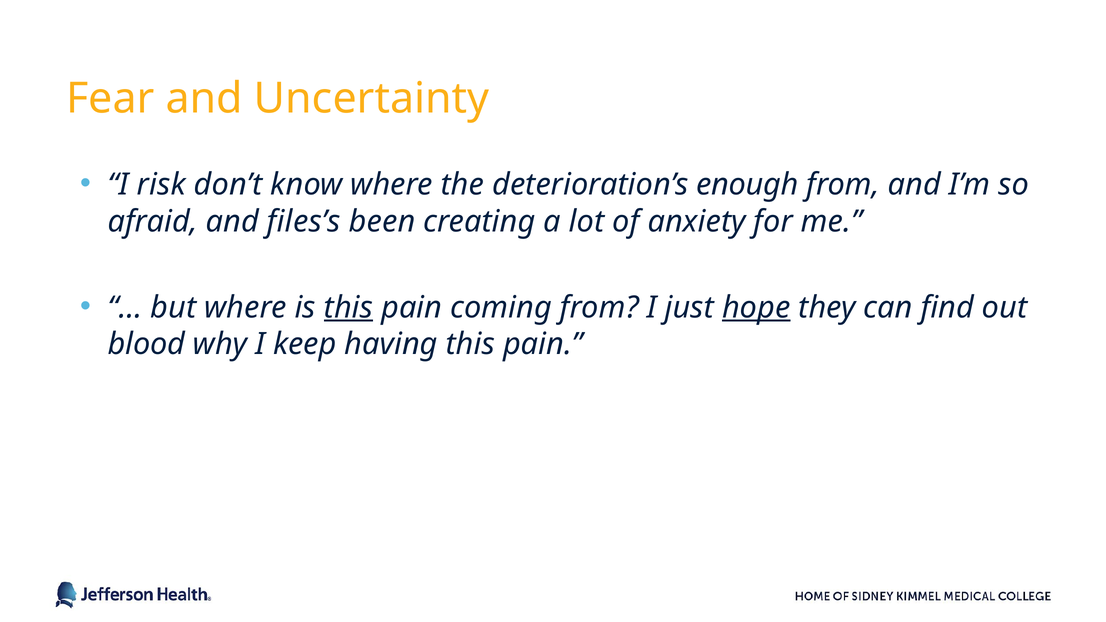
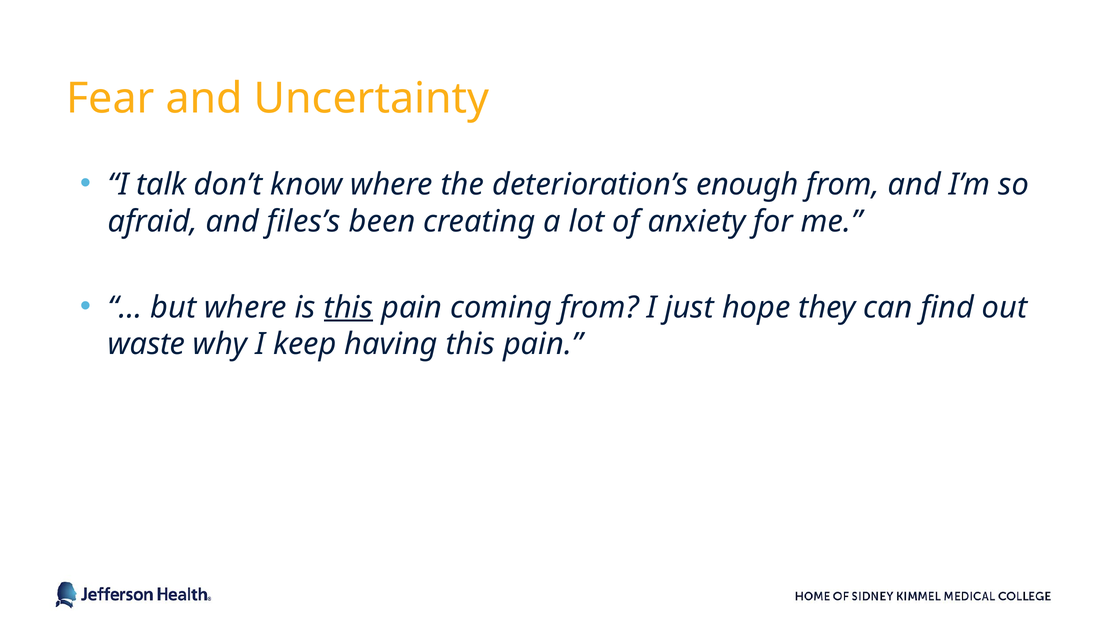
risk: risk -> talk
hope underline: present -> none
blood: blood -> waste
